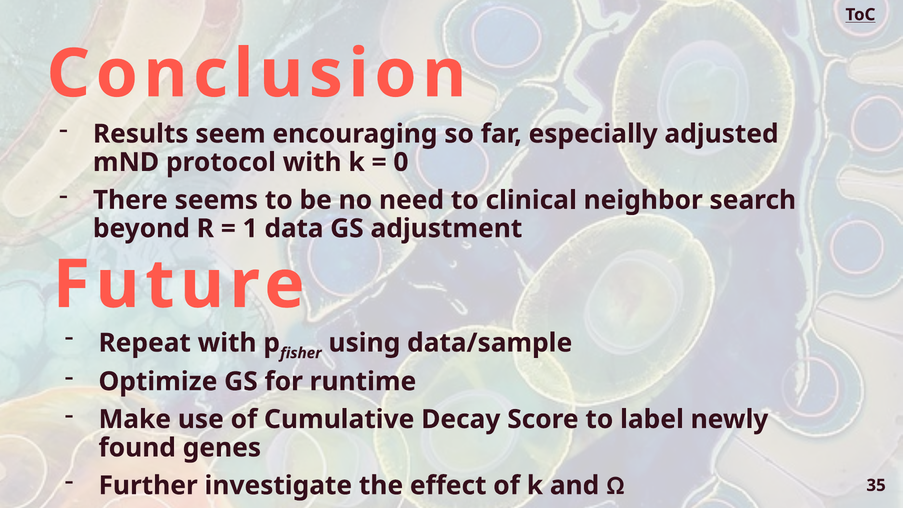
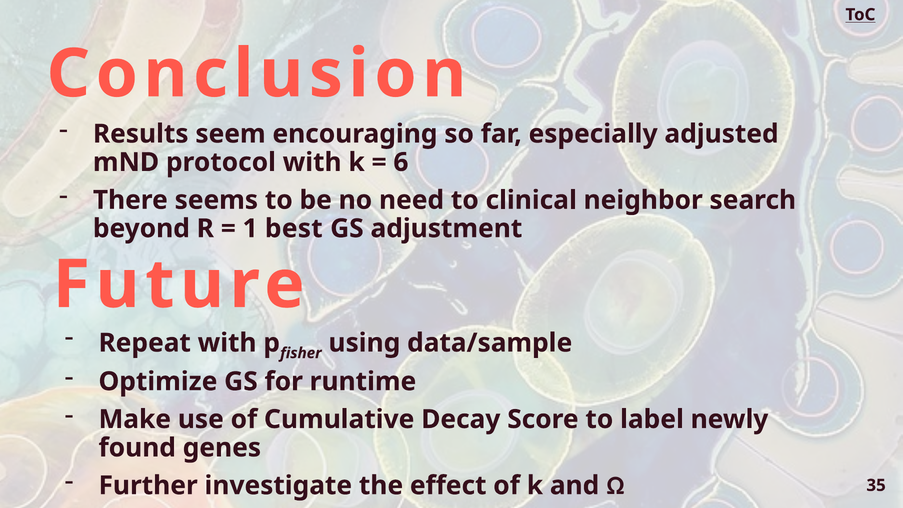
0: 0 -> 6
data: data -> best
